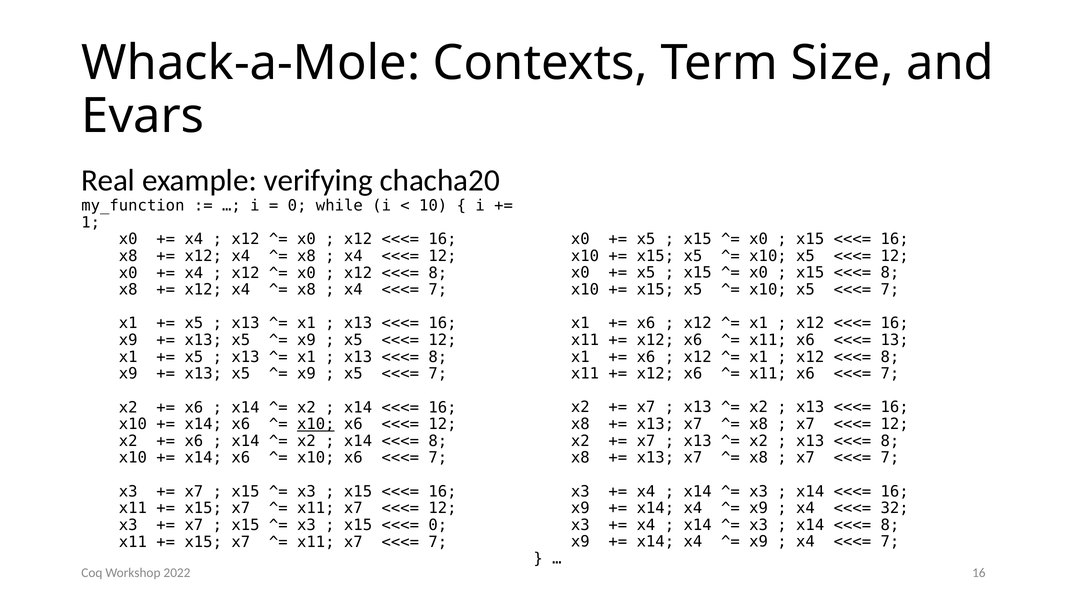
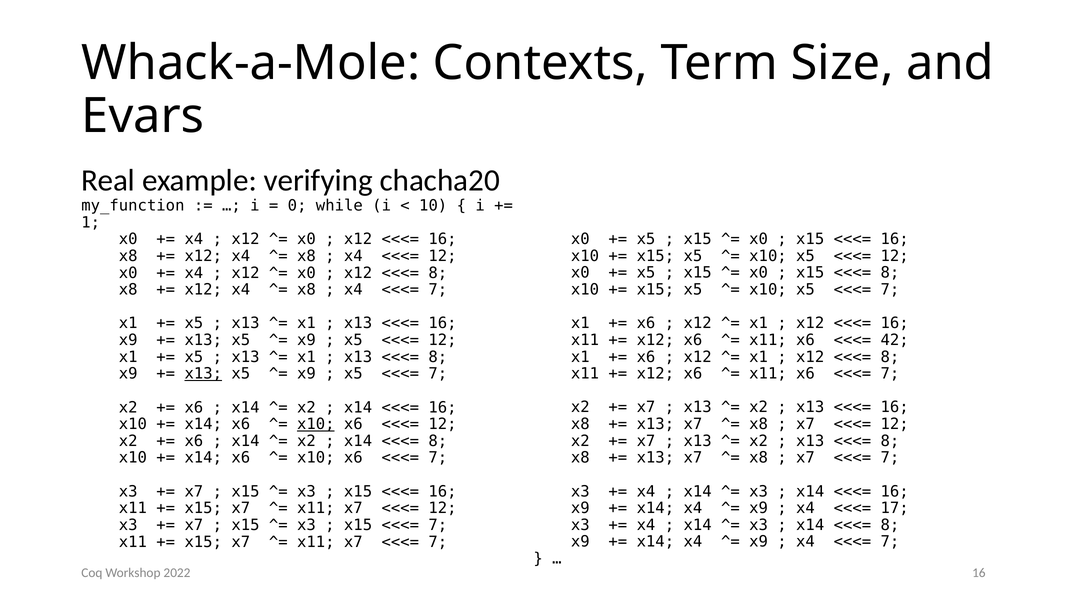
13: 13 -> 42
x13 at (203, 374) underline: none -> present
32: 32 -> 17
0 at (438, 525): 0 -> 7
